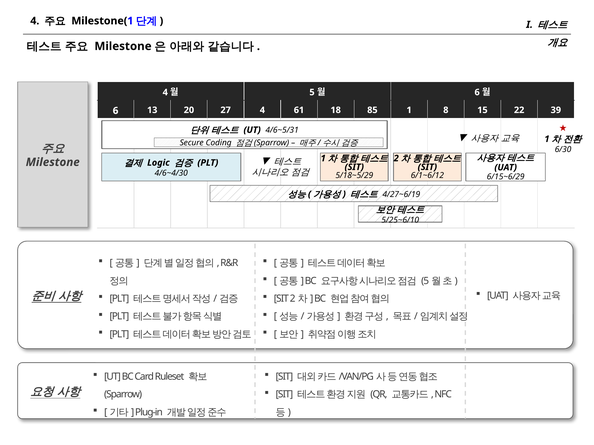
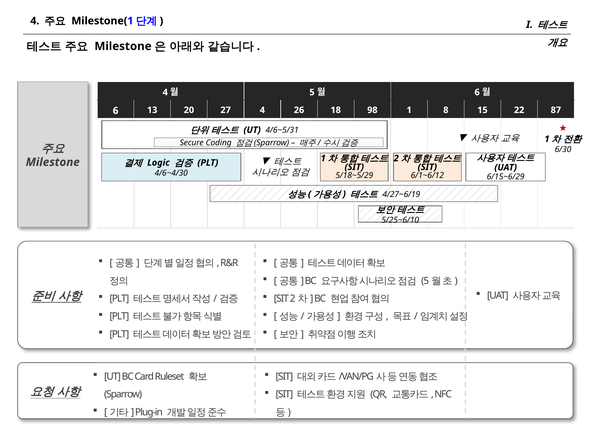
61: 61 -> 26
85: 85 -> 98
39: 39 -> 87
